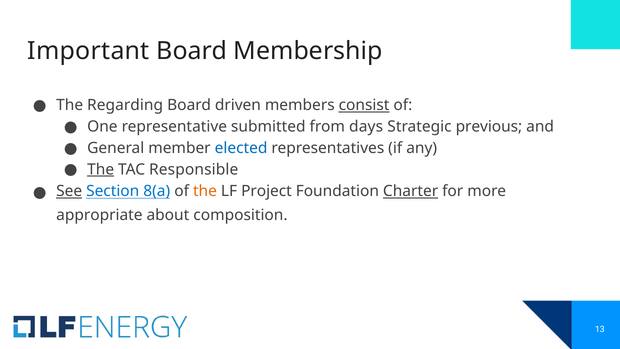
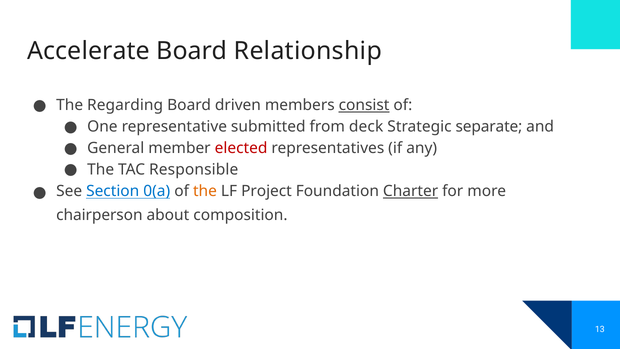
Important: Important -> Accelerate
Membership: Membership -> Relationship
days: days -> deck
previous: previous -> separate
elected colour: blue -> red
The at (101, 169) underline: present -> none
See underline: present -> none
8(a: 8(a -> 0(a
appropriate: appropriate -> chairperson
